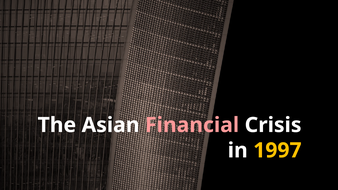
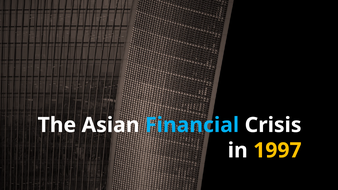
Financial colour: pink -> light blue
